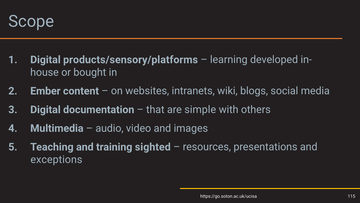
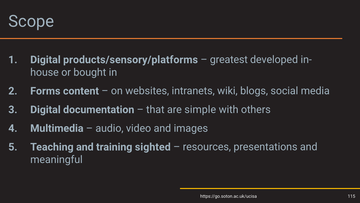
learning: learning -> greatest
Ember: Ember -> Forms
exceptions: exceptions -> meaningful
